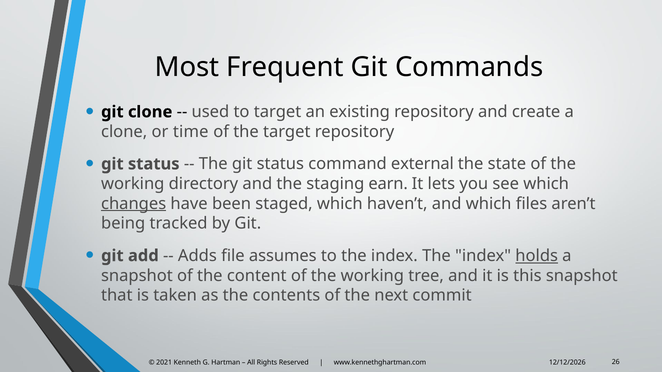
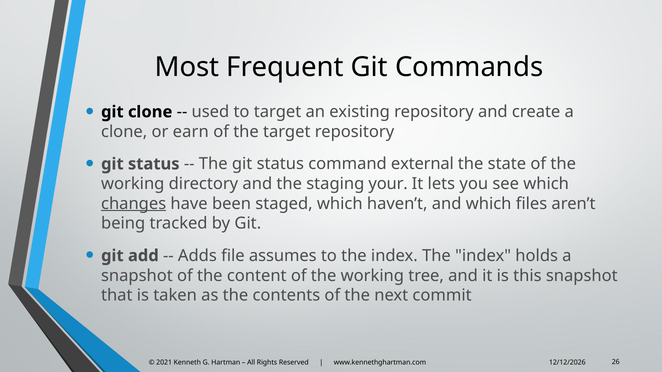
time: time -> earn
earn: earn -> your
holds underline: present -> none
